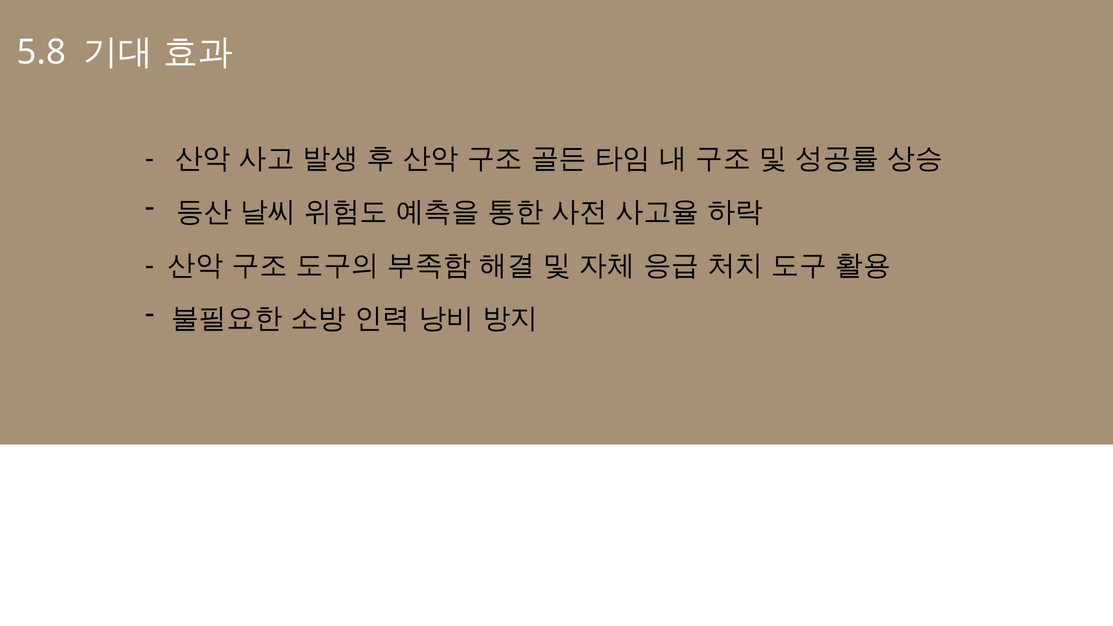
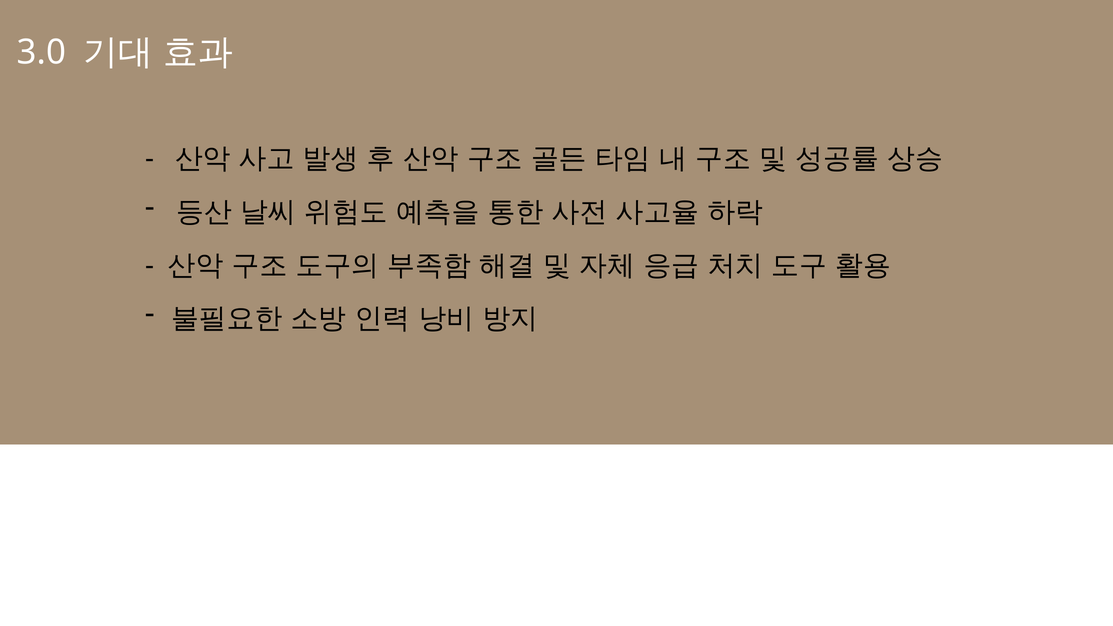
5.8: 5.8 -> 3.0
